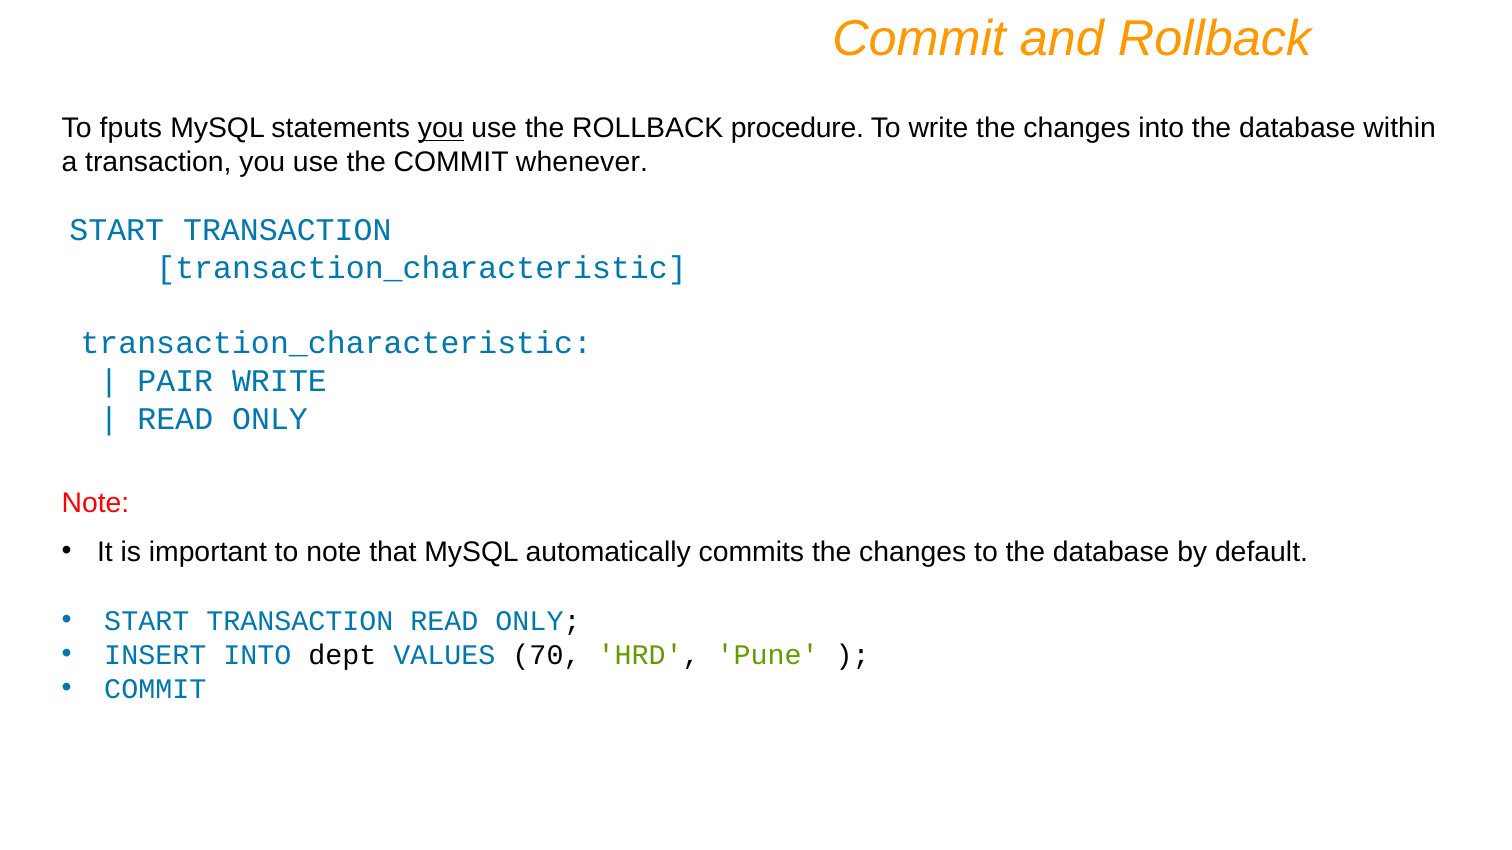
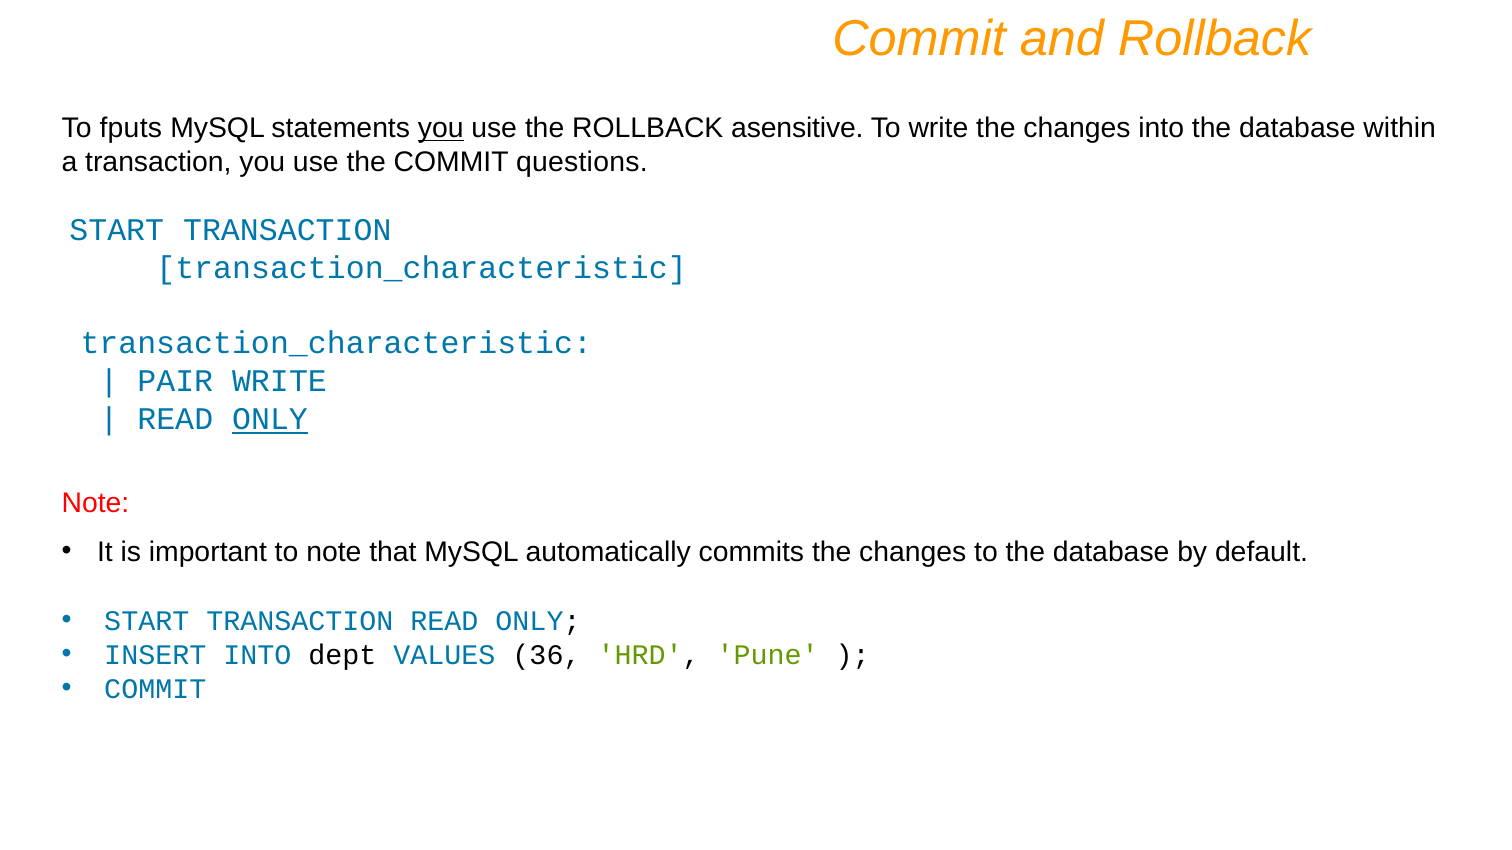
procedure: procedure -> asensitive
whenever: whenever -> questions
ONLY at (270, 419) underline: none -> present
70: 70 -> 36
